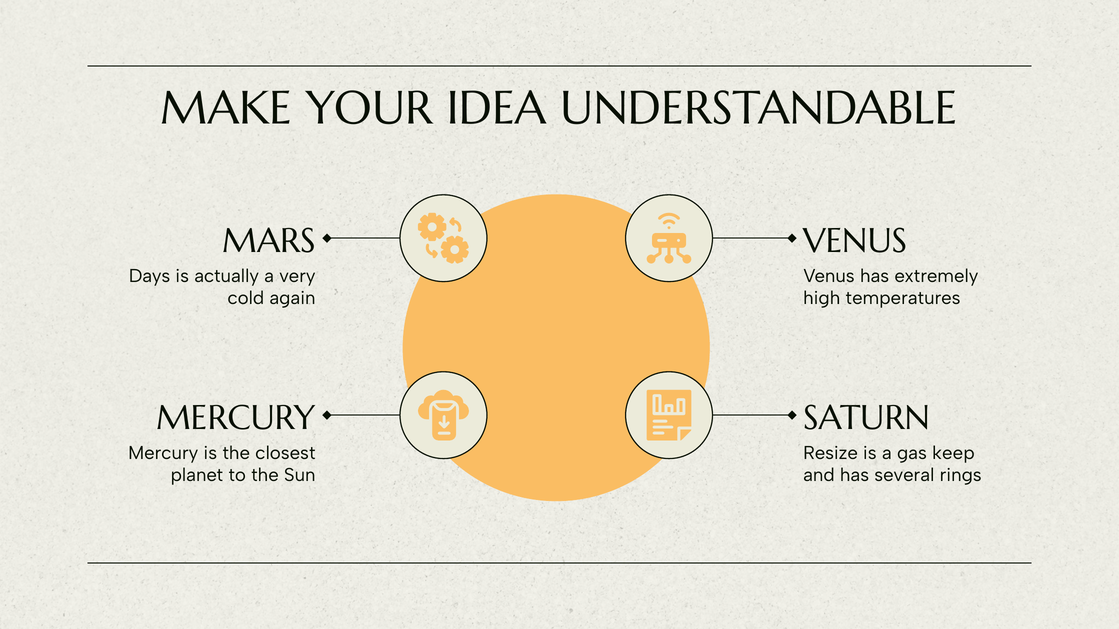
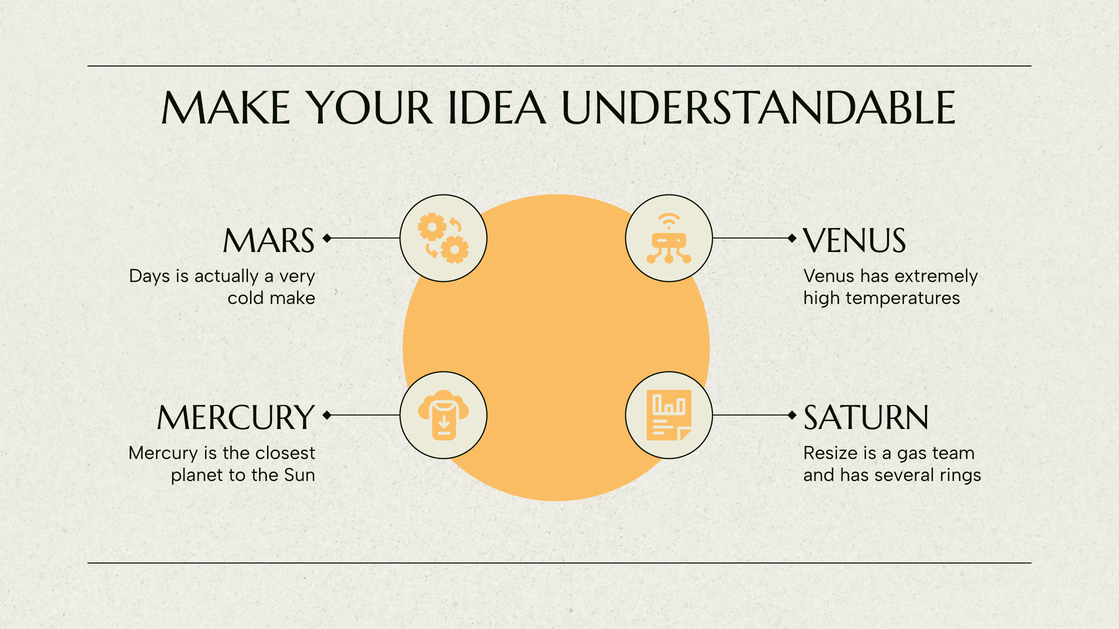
cold again: again -> make
keep: keep -> team
